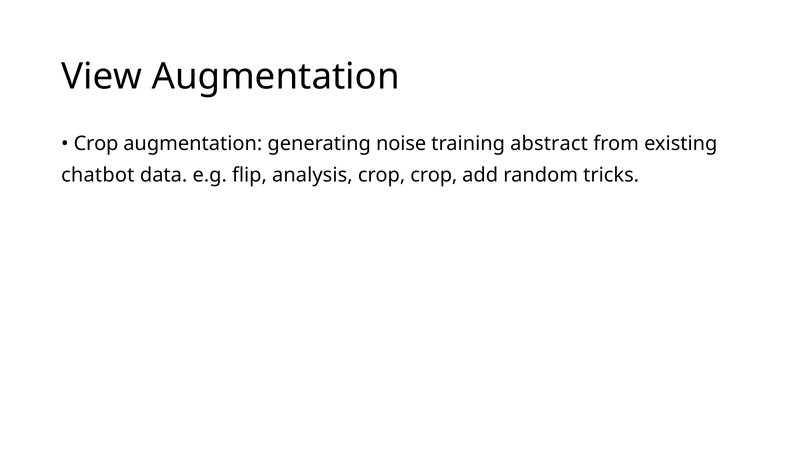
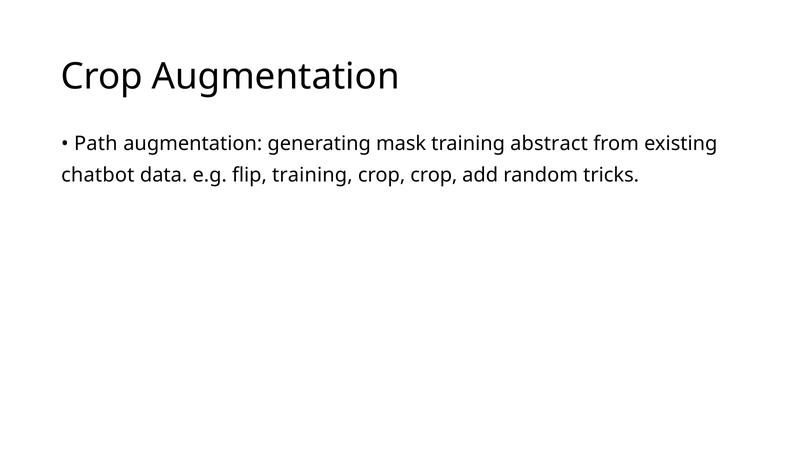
View at (102, 77): View -> Crop
Crop at (96, 144): Crop -> Path
noise: noise -> mask
flip analysis: analysis -> training
